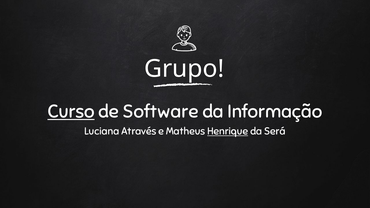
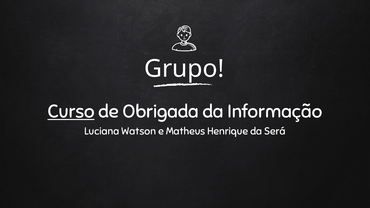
Software: Software -> Obrigada
Através: Através -> Watson
Henrique underline: present -> none
